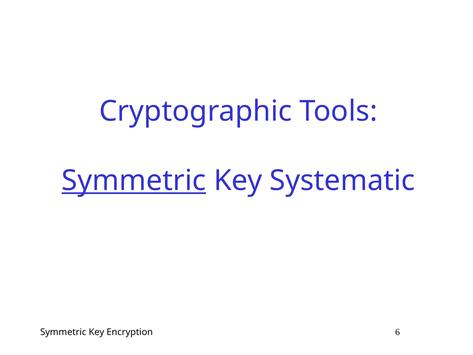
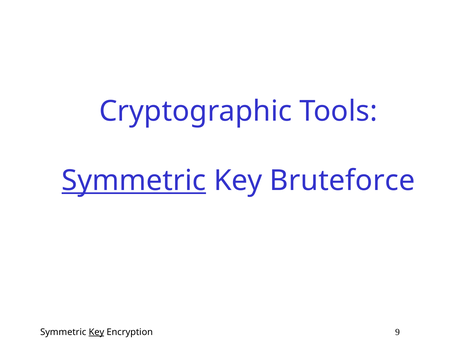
Systematic: Systematic -> Bruteforce
Key at (96, 332) underline: none -> present
6: 6 -> 9
